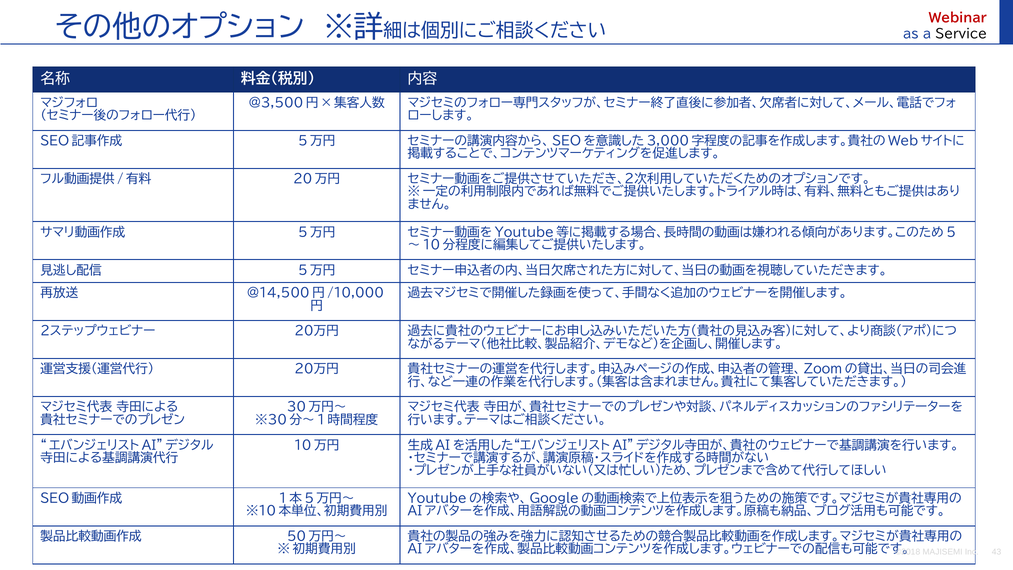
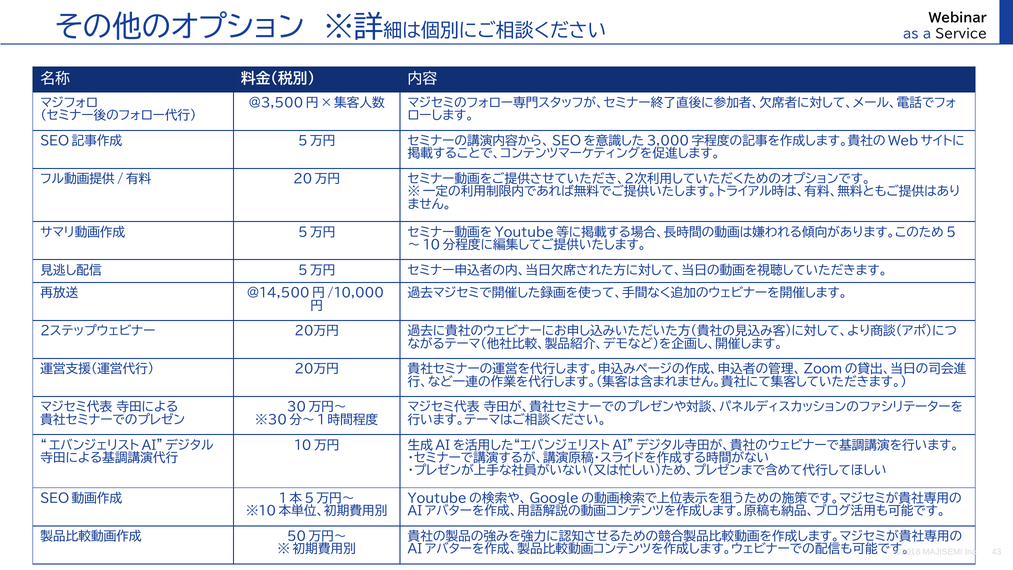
Webinar colour: red -> black
